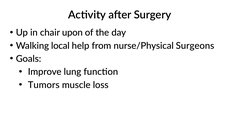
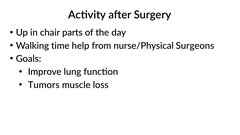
upon: upon -> parts
local: local -> time
